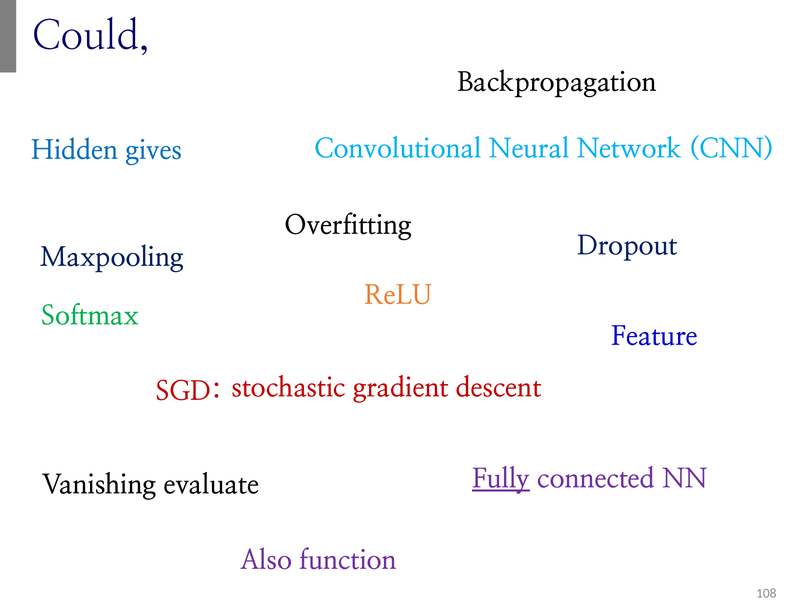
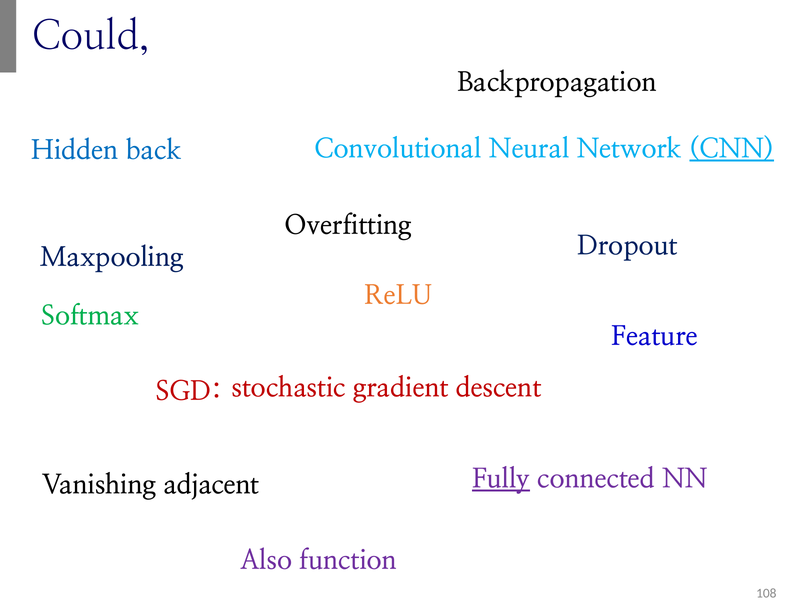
CNN underline: none -> present
gives: gives -> back
evaluate: evaluate -> adjacent
